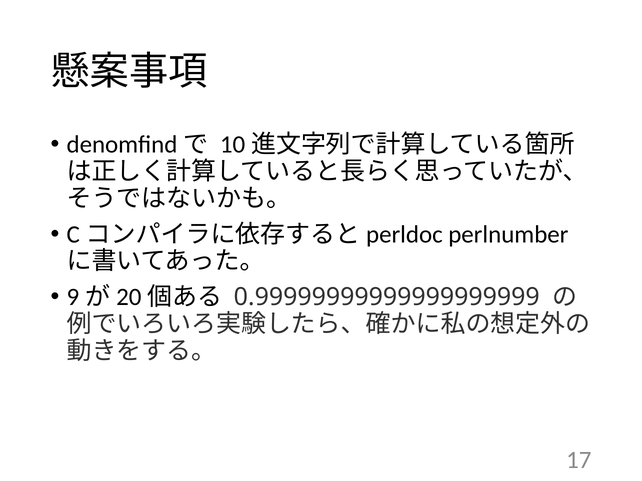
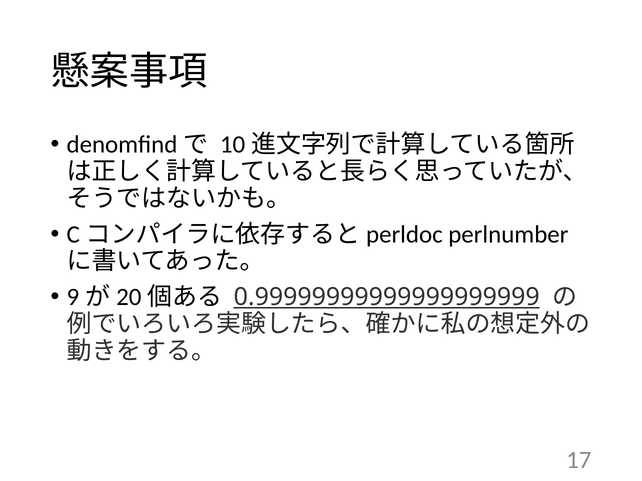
0.99999999999999999999 underline: none -> present
